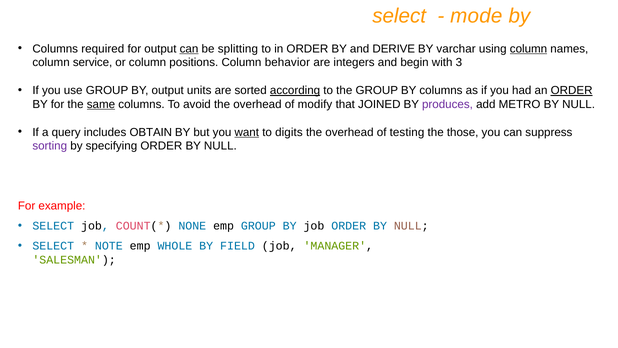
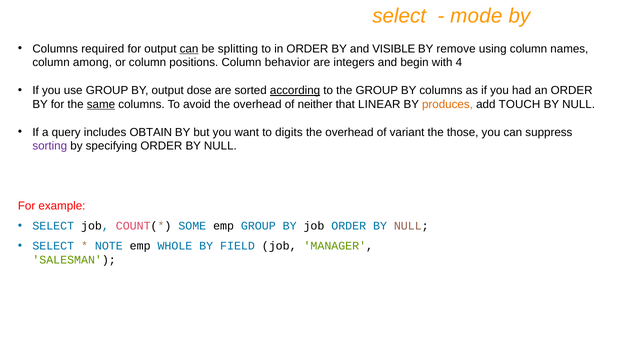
DERIVE: DERIVE -> VISIBLE
varchar: varchar -> remove
column at (529, 49) underline: present -> none
service: service -> among
3: 3 -> 4
units: units -> dose
ORDER at (572, 90) underline: present -> none
modify: modify -> neither
JOINED: JOINED -> LINEAR
produces colour: purple -> orange
METRO: METRO -> TOUCH
want underline: present -> none
testing: testing -> variant
NONE: NONE -> SOME
